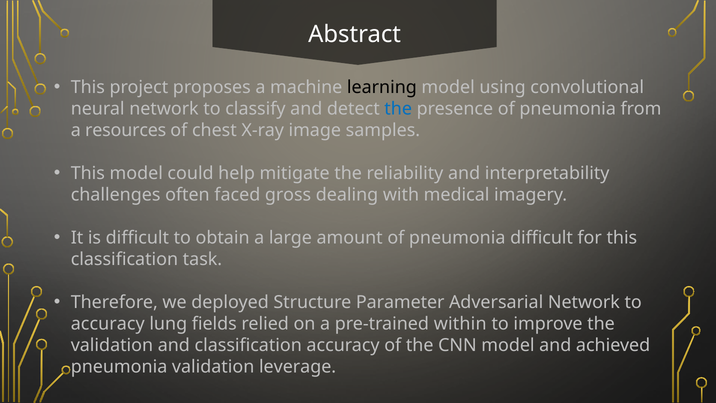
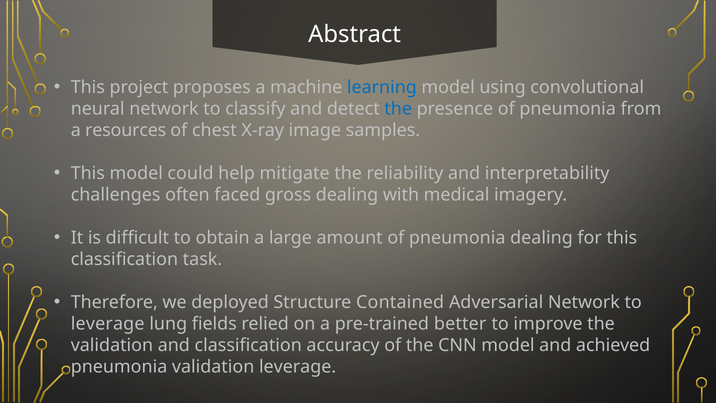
learning colour: black -> blue
pneumonia difficult: difficult -> dealing
Parameter: Parameter -> Contained
accuracy at (108, 323): accuracy -> leverage
within: within -> better
